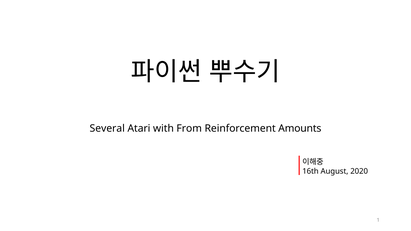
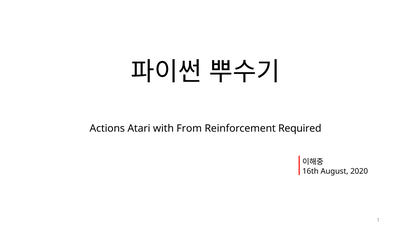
Several: Several -> Actions
Amounts: Amounts -> Required
